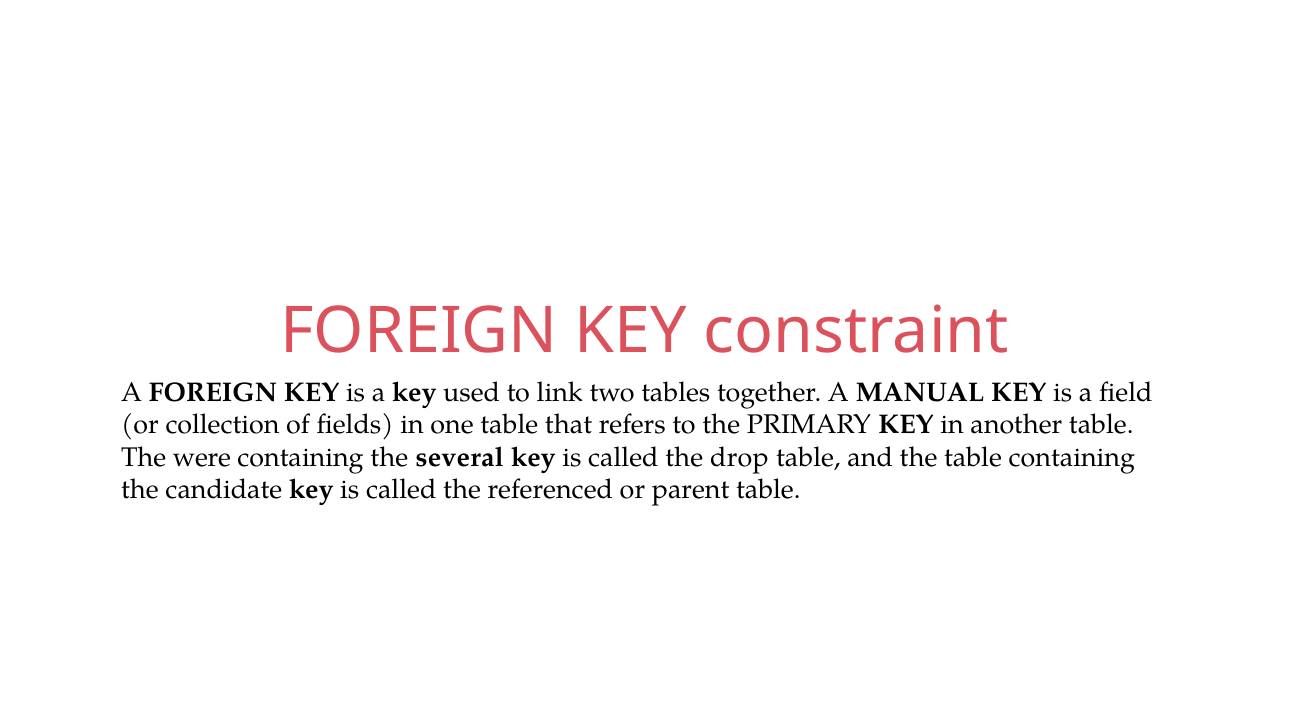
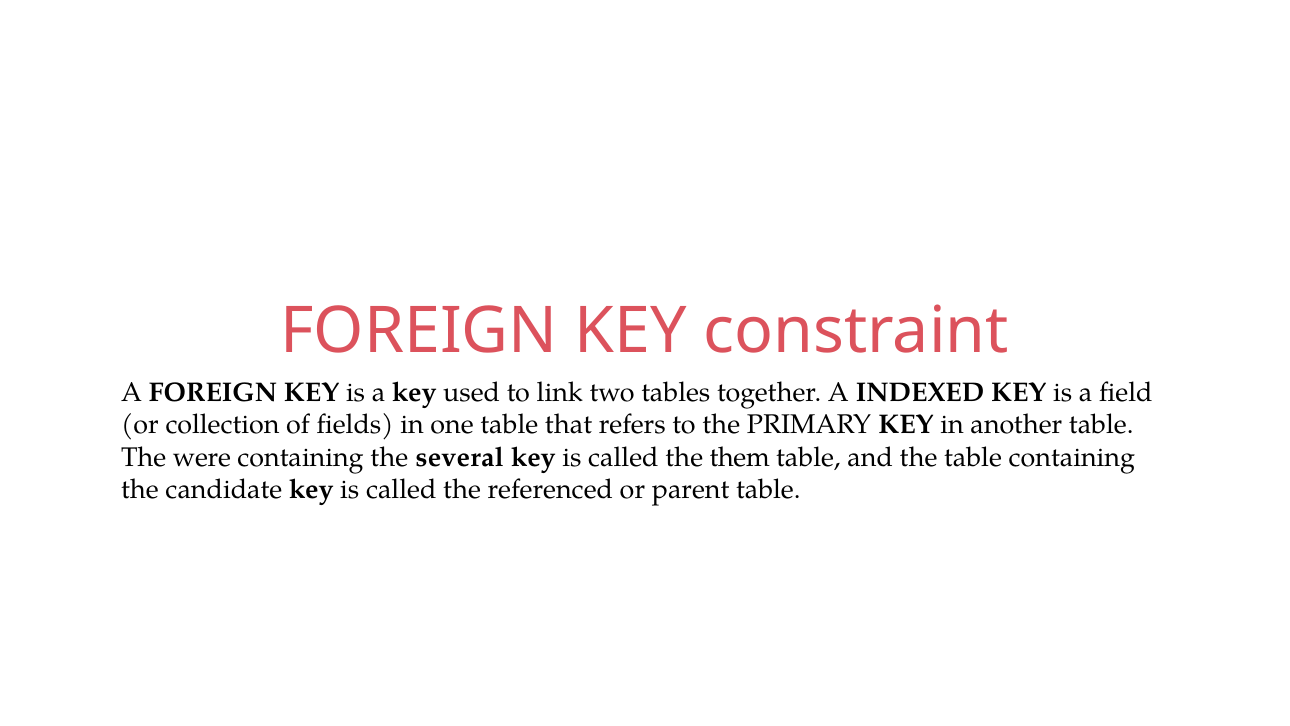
MANUAL: MANUAL -> INDEXED
drop: drop -> them
